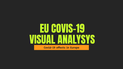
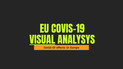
VISUAL underline: none -> present
